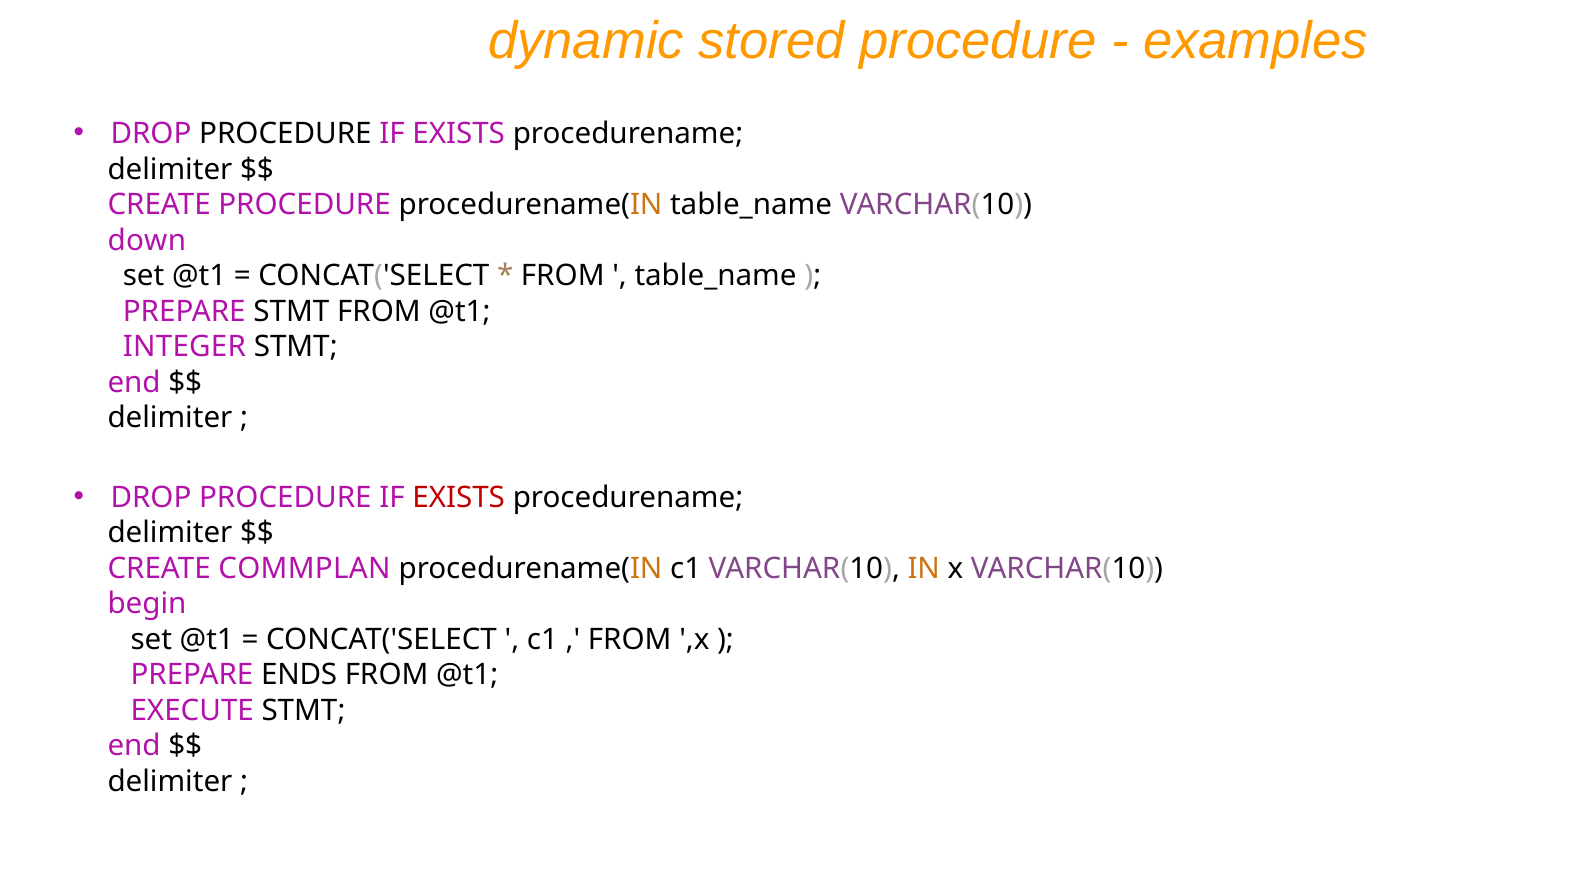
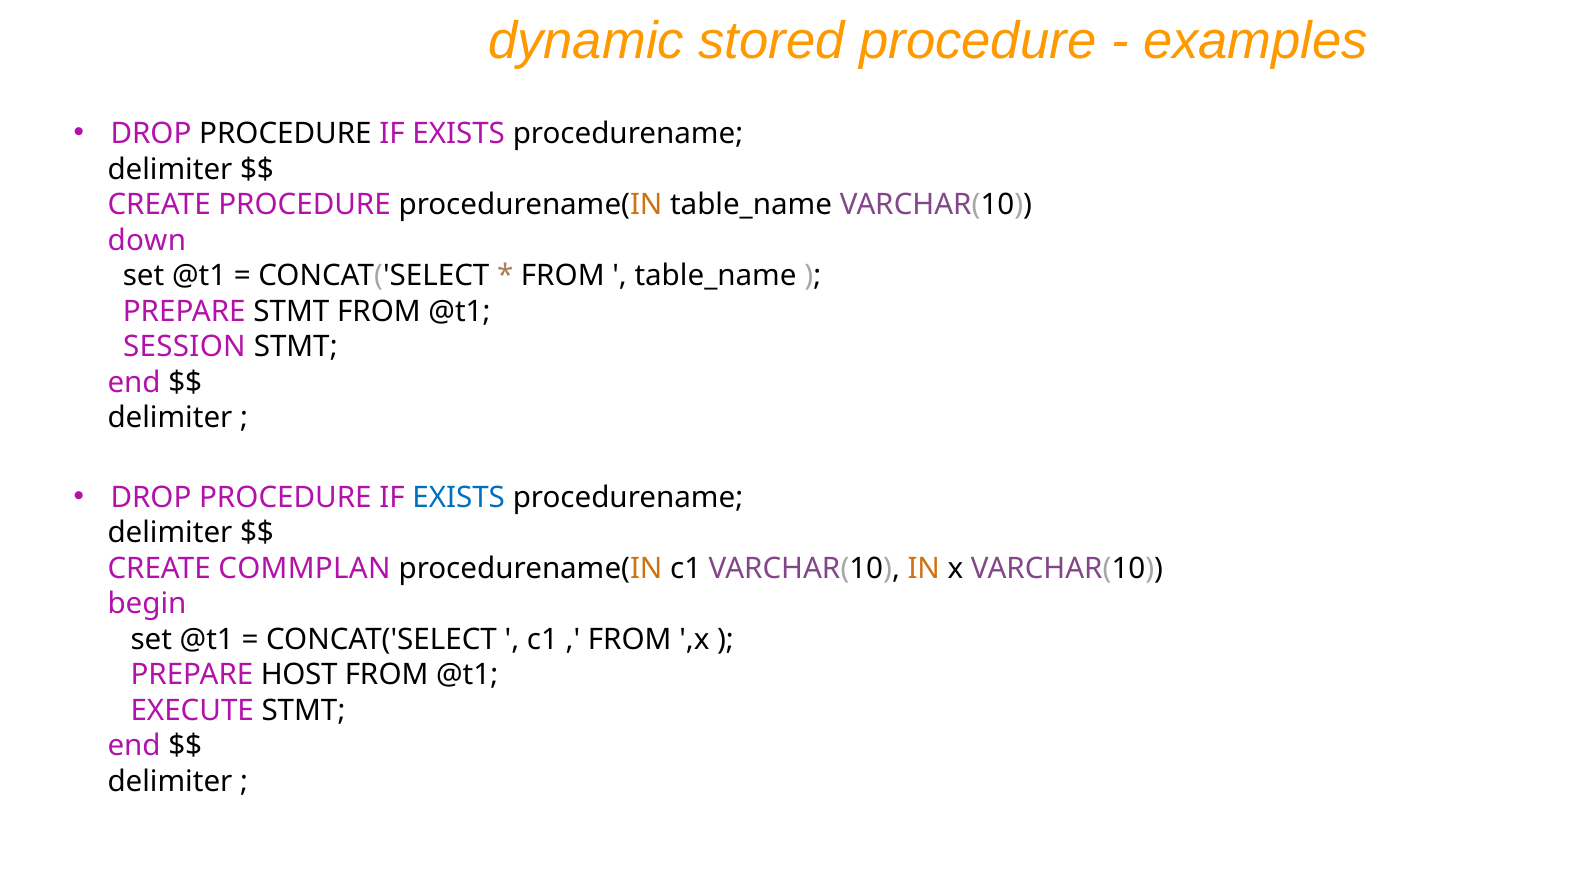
INTEGER: INTEGER -> SESSION
EXISTS at (459, 497) colour: red -> blue
ENDS: ENDS -> HOST
